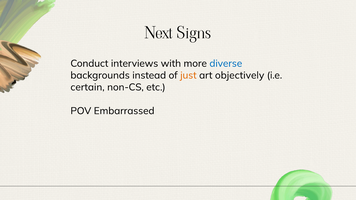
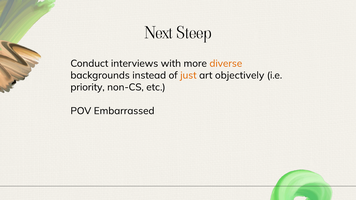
Signs: Signs -> Steep
diverse colour: blue -> orange
certain: certain -> priority
